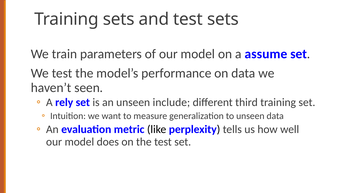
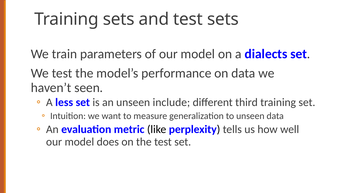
assume: assume -> dialects
rely: rely -> less
